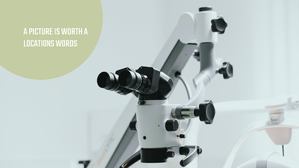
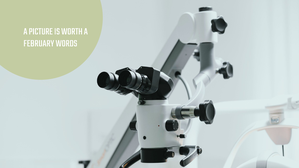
LOCATIONS: LOCATIONS -> FEBRUARY
